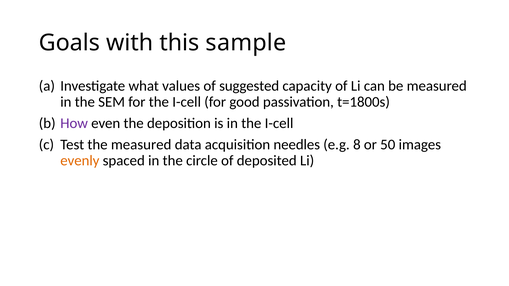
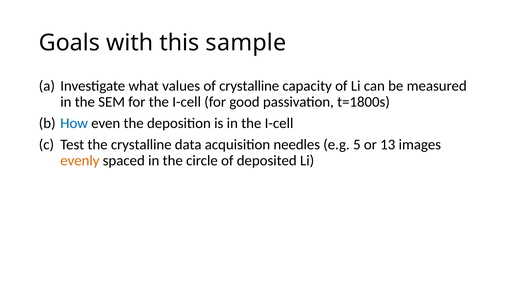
of suggested: suggested -> crystalline
How colour: purple -> blue
the measured: measured -> crystalline
8: 8 -> 5
50: 50 -> 13
